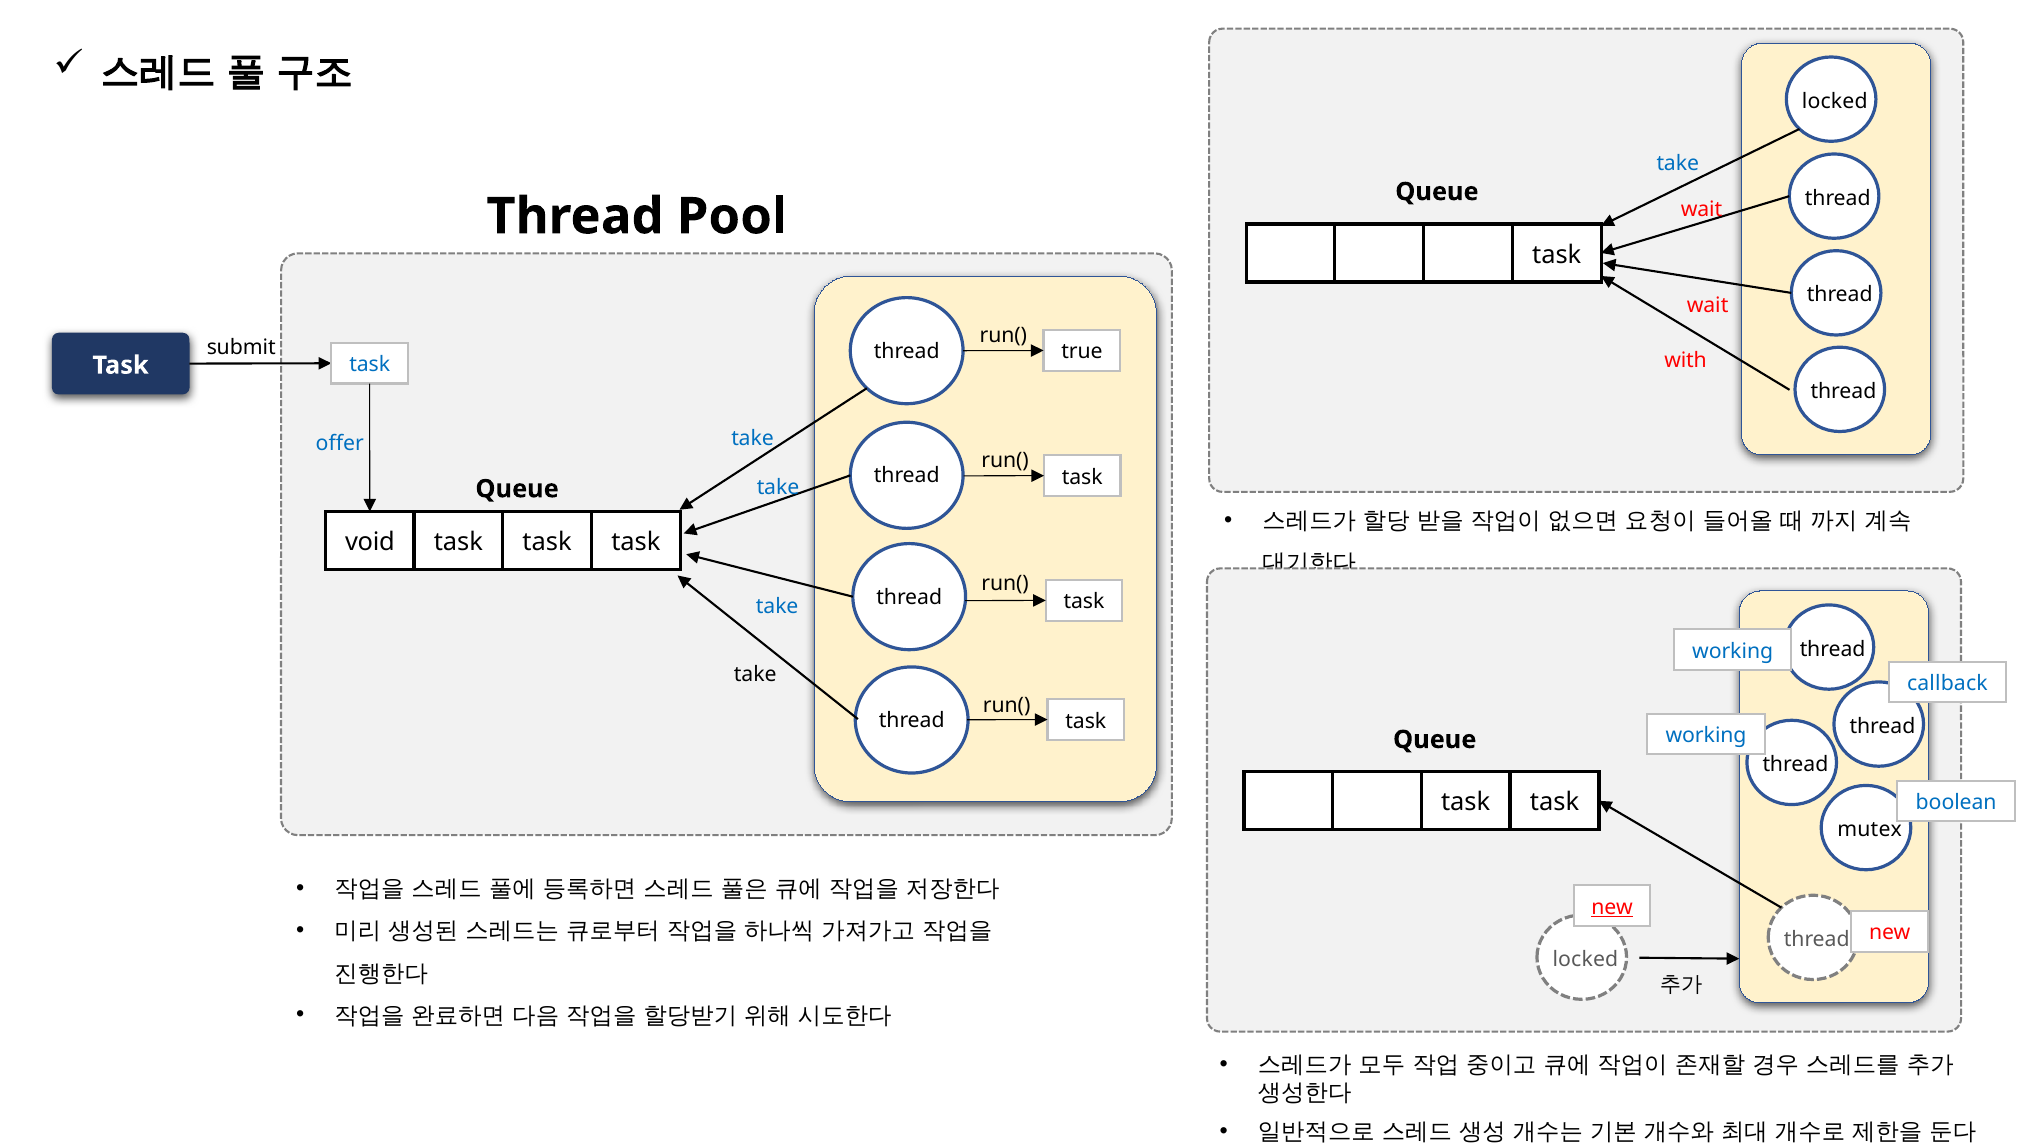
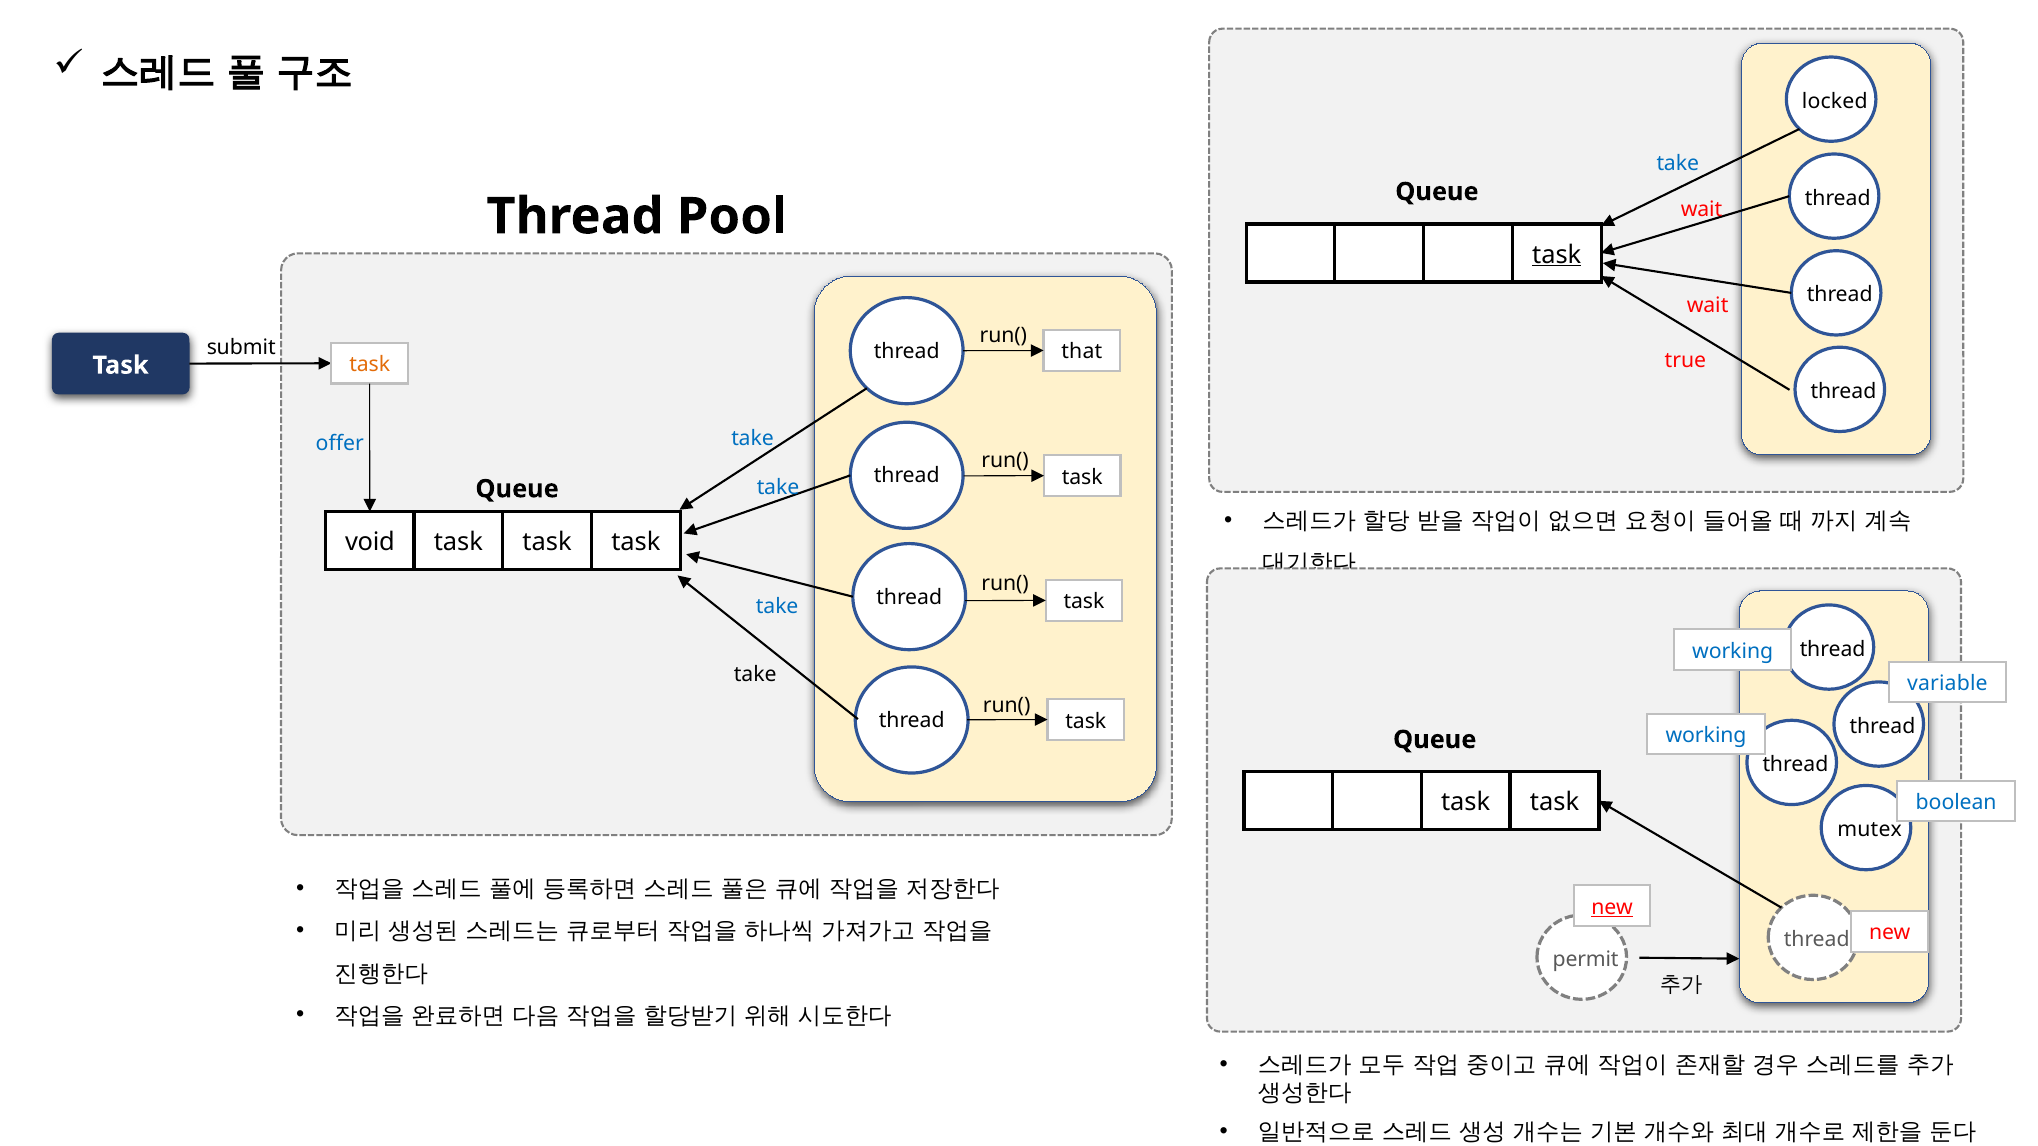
task at (1557, 255) underline: none -> present
true: true -> that
with: with -> true
task at (370, 365) colour: blue -> orange
callback: callback -> variable
locked at (1585, 959): locked -> permit
